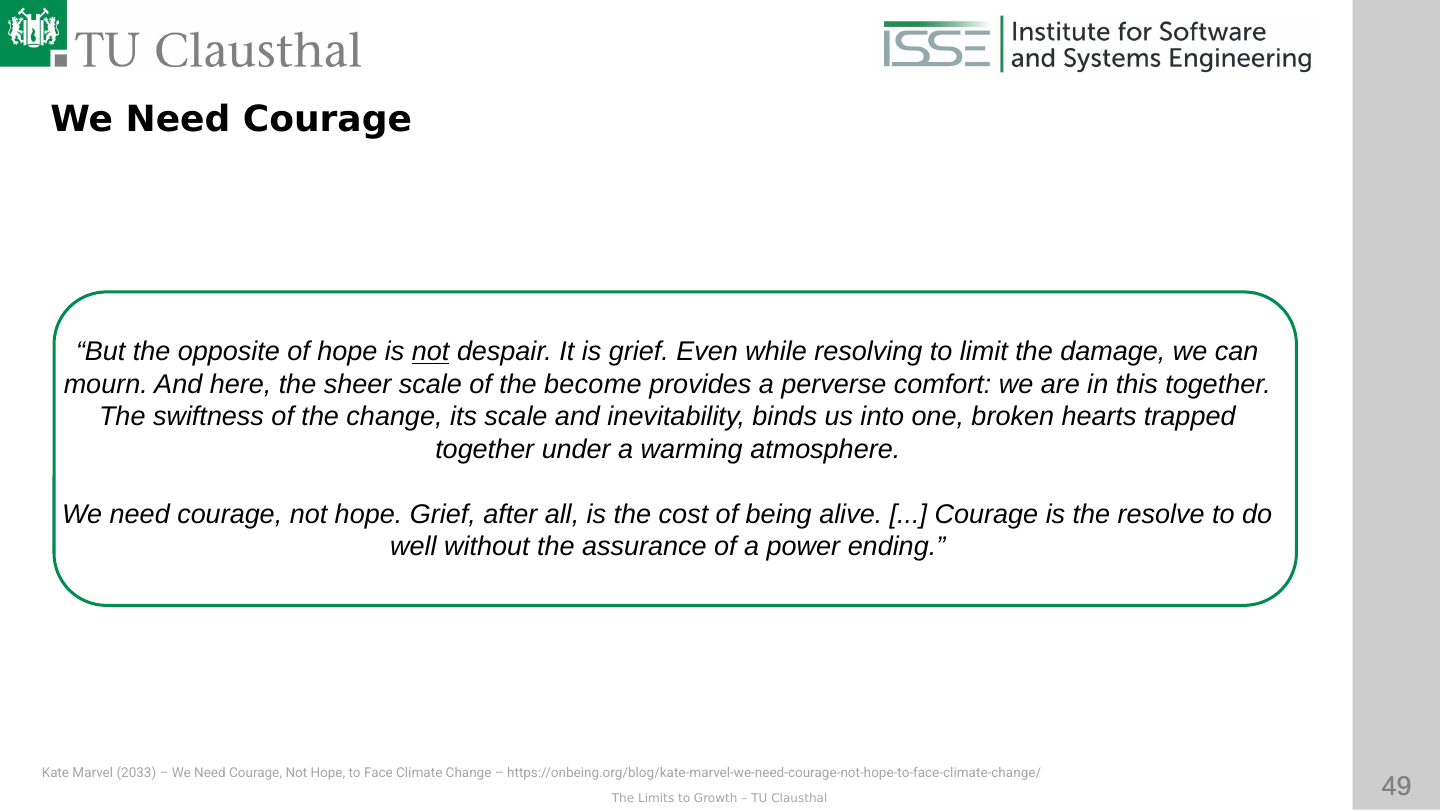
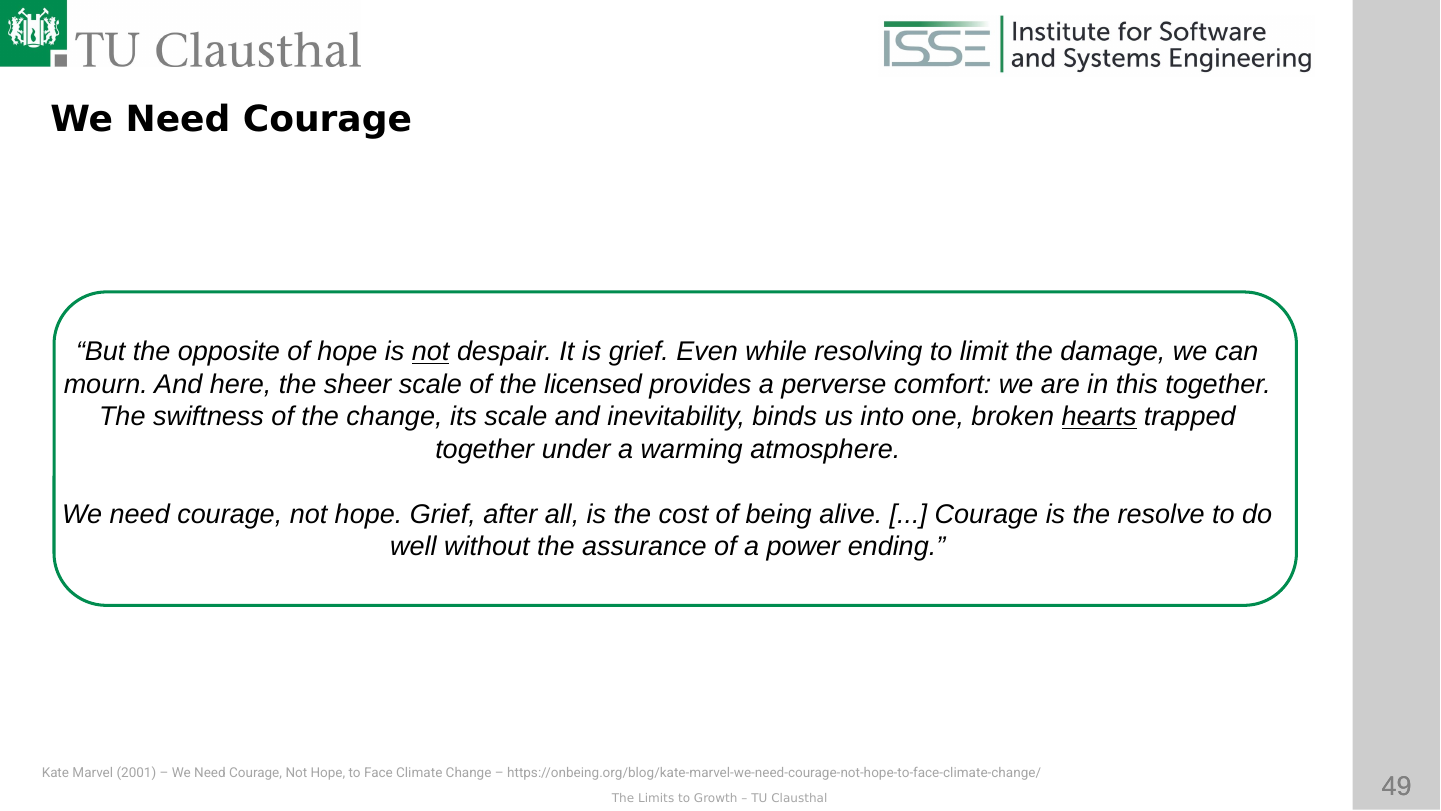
become: become -> licensed
hearts underline: none -> present
2033: 2033 -> 2001
